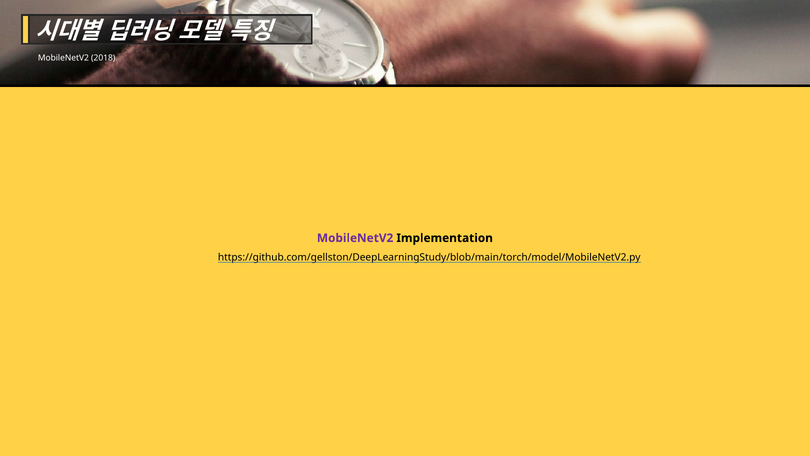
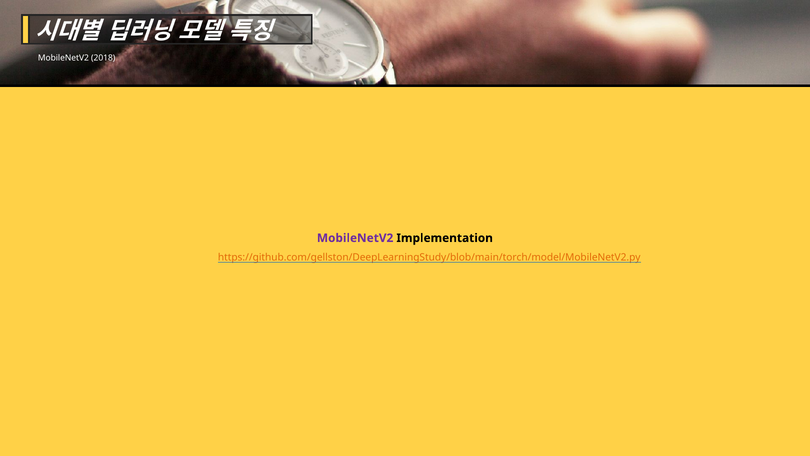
https://github.com/gellston/DeepLearningStudy/blob/main/torch/model/MobileNetV2.py colour: black -> orange
